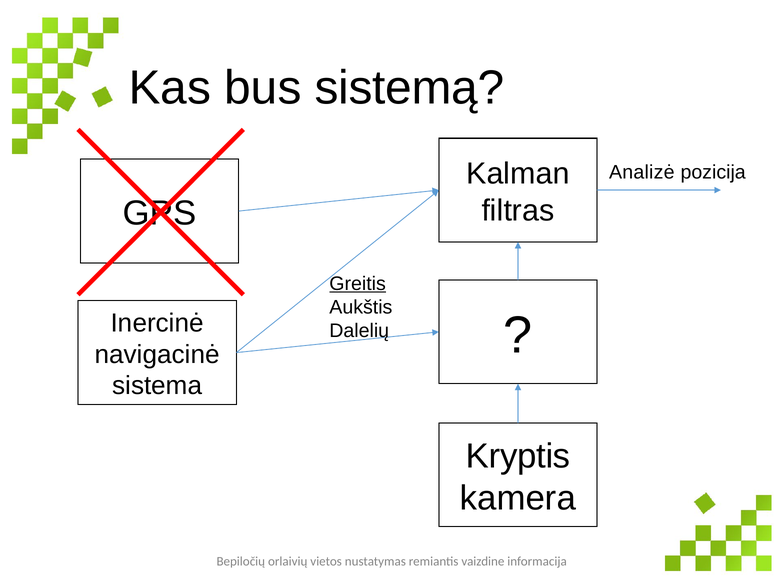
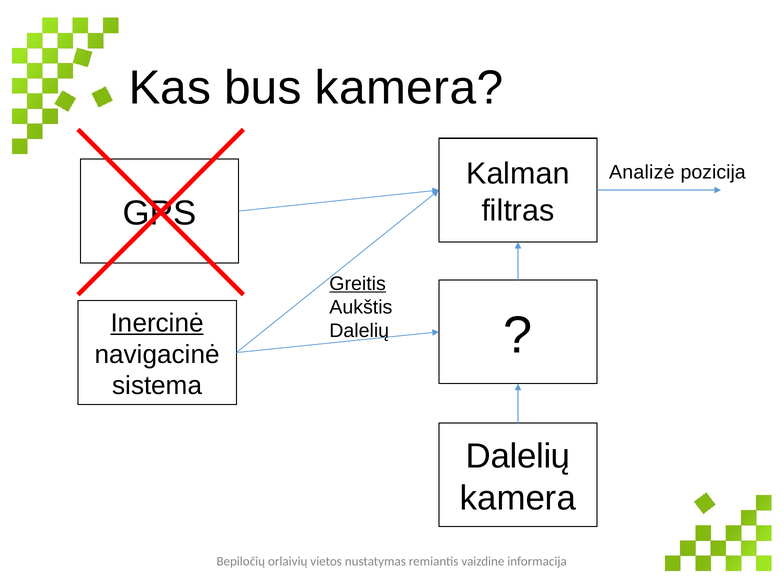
bus sistemą: sistemą -> kamera
Inercinė underline: none -> present
Kryptis at (518, 456): Kryptis -> Dalelių
